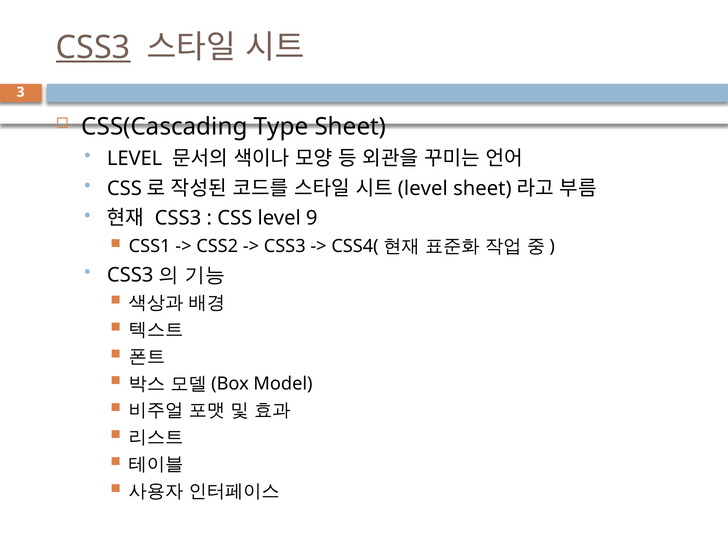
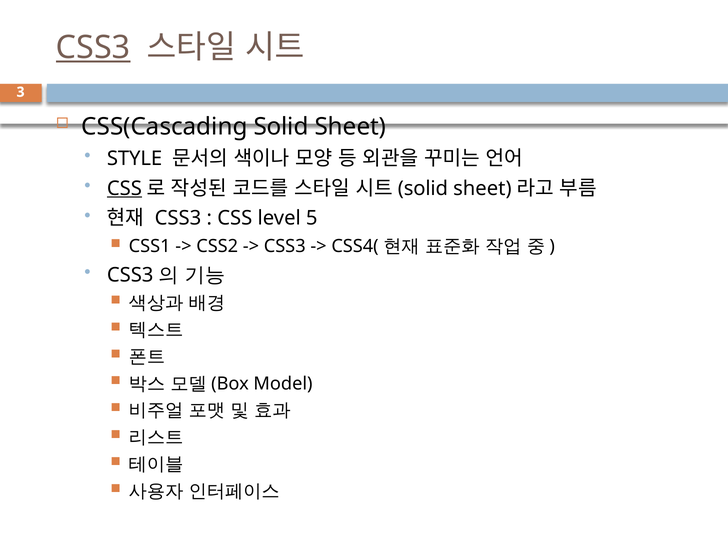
CSS(Cascading Type: Type -> Solid
LEVEL at (135, 159): LEVEL -> STYLE
CSS at (124, 188) underline: none -> present
level at (423, 188): level -> solid
9: 9 -> 5
